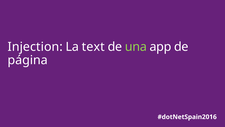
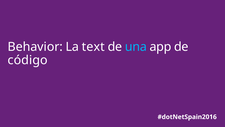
Injection: Injection -> Behavior
una colour: light green -> light blue
página: página -> código
